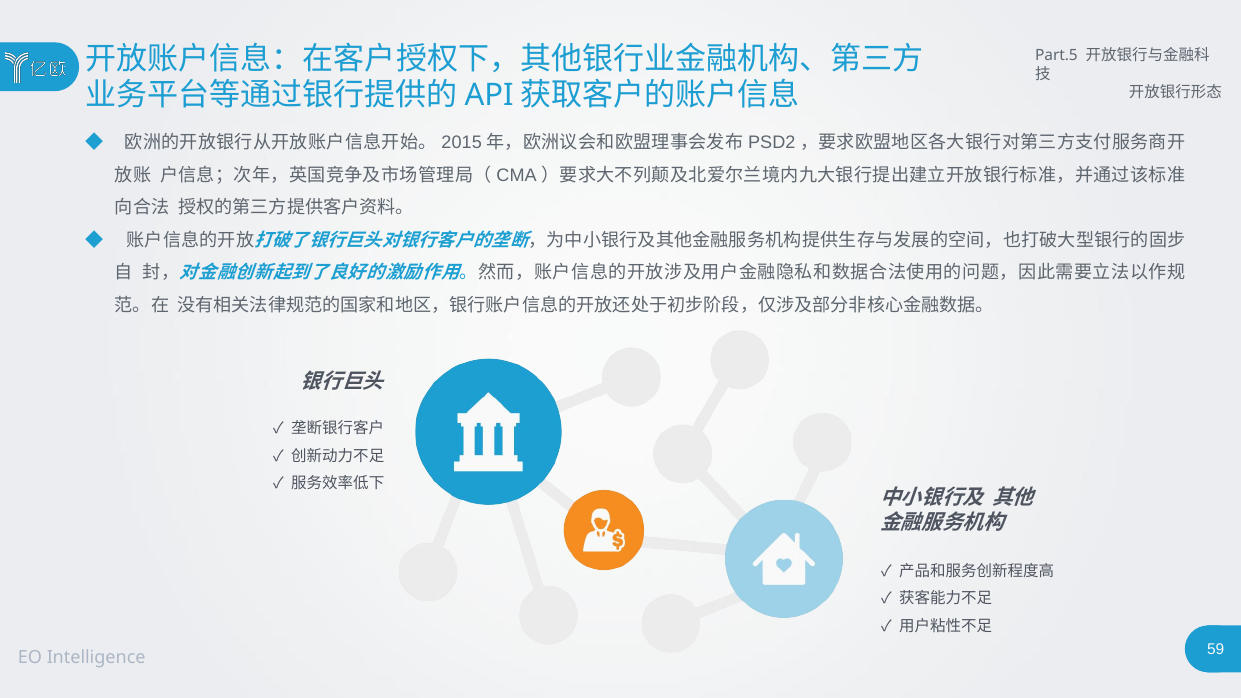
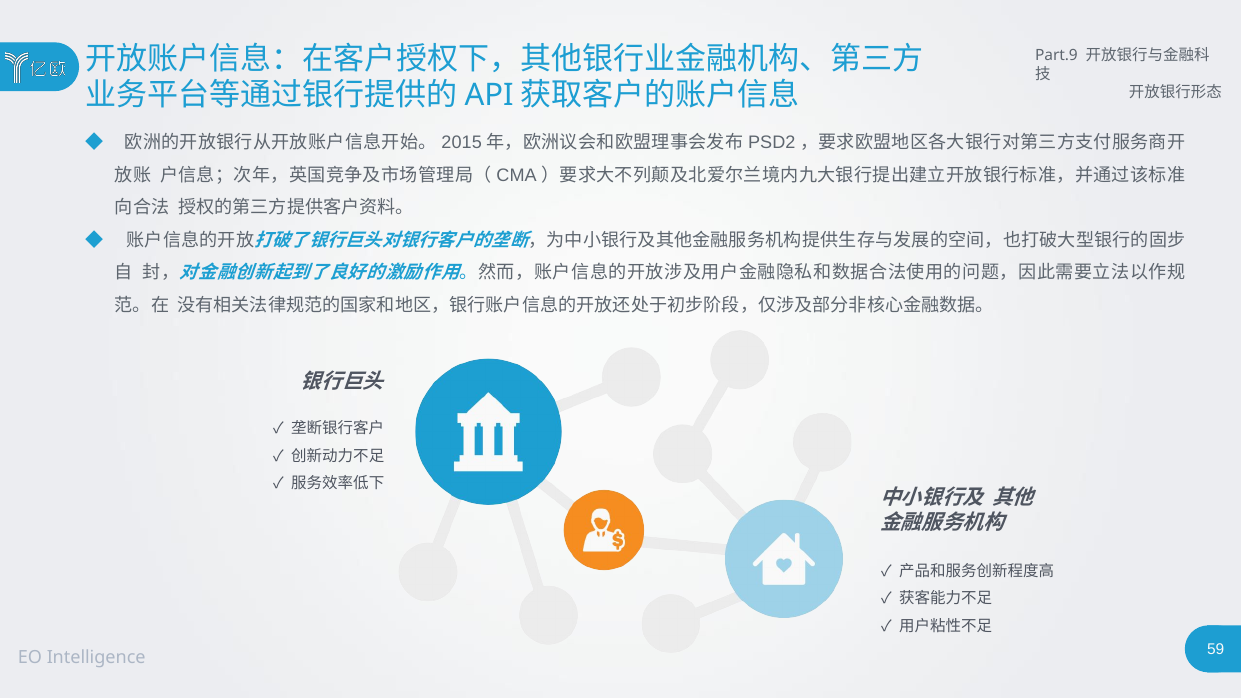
Part.5: Part.5 -> Part.9
